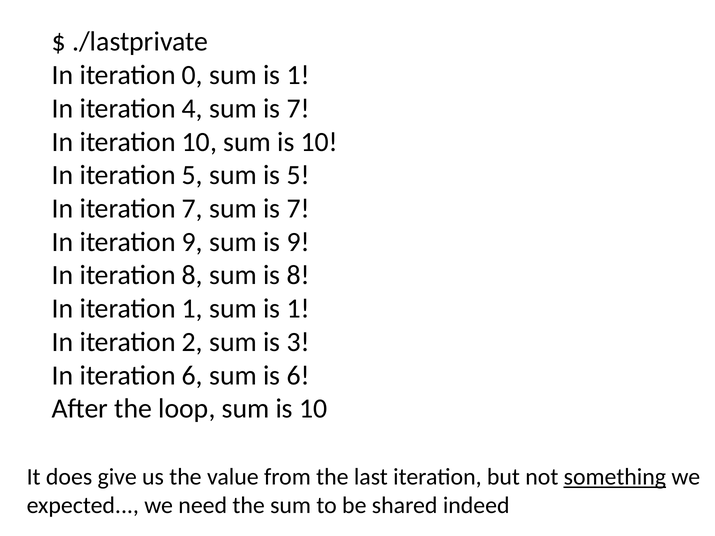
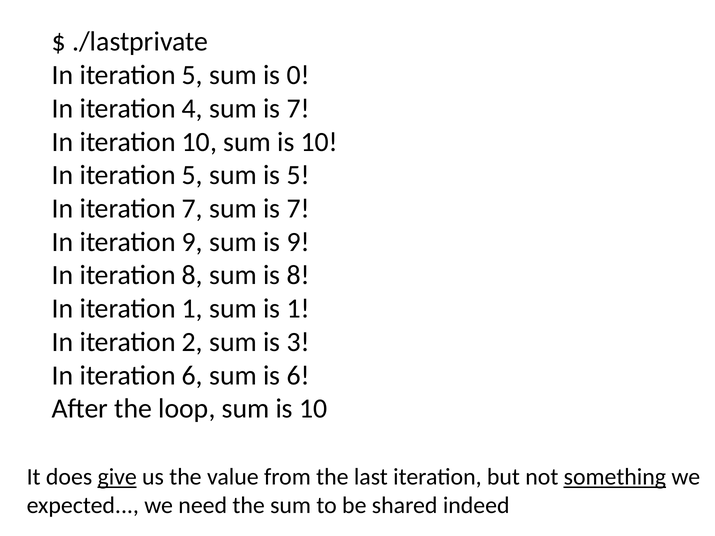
0 at (192, 75): 0 -> 5
1 at (298, 75): 1 -> 0
give underline: none -> present
